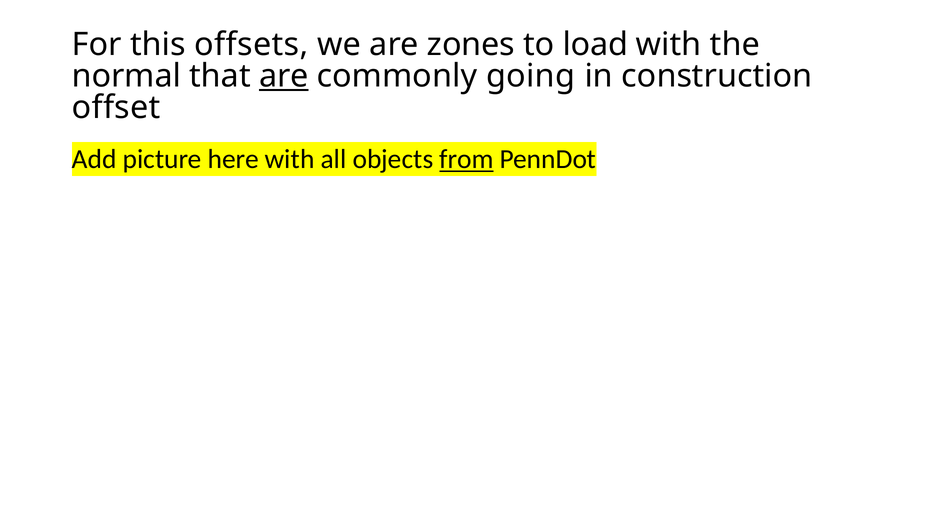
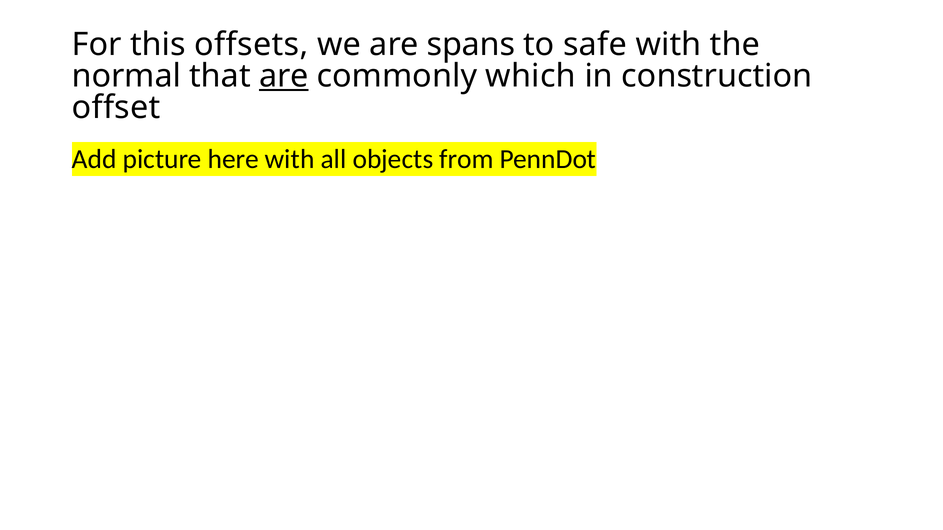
zones: zones -> spans
load: load -> safe
going: going -> which
from underline: present -> none
